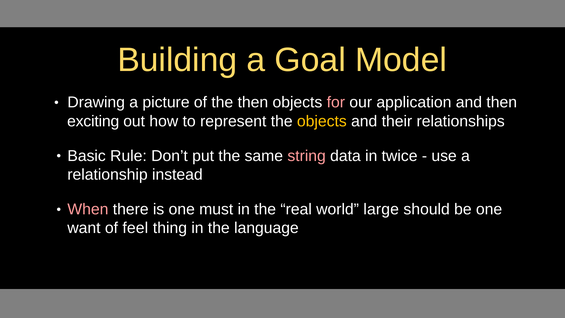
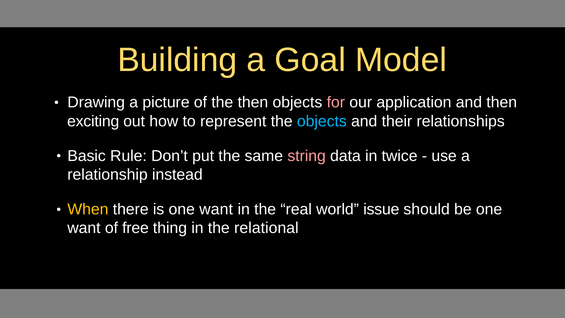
objects at (322, 121) colour: yellow -> light blue
When colour: pink -> yellow
is one must: must -> want
large: large -> issue
feel: feel -> free
language: language -> relational
